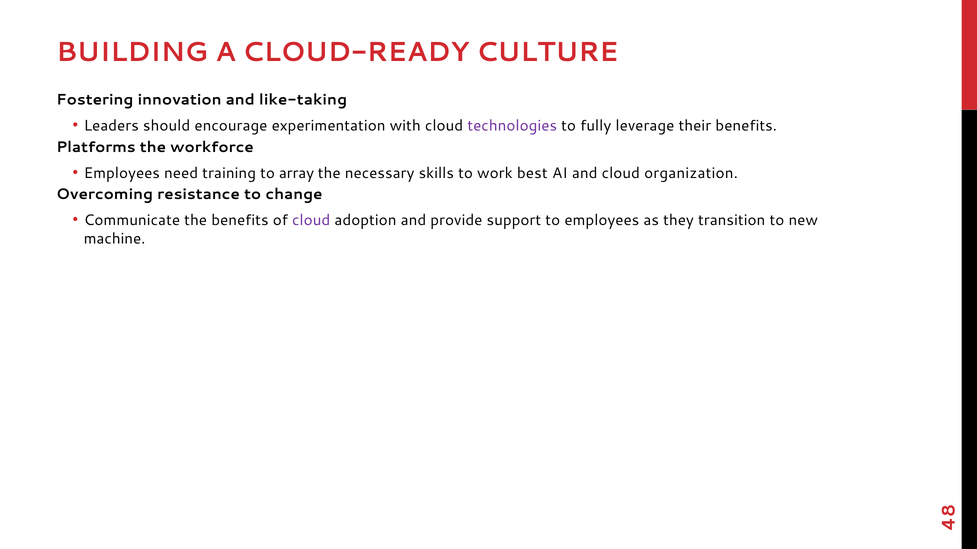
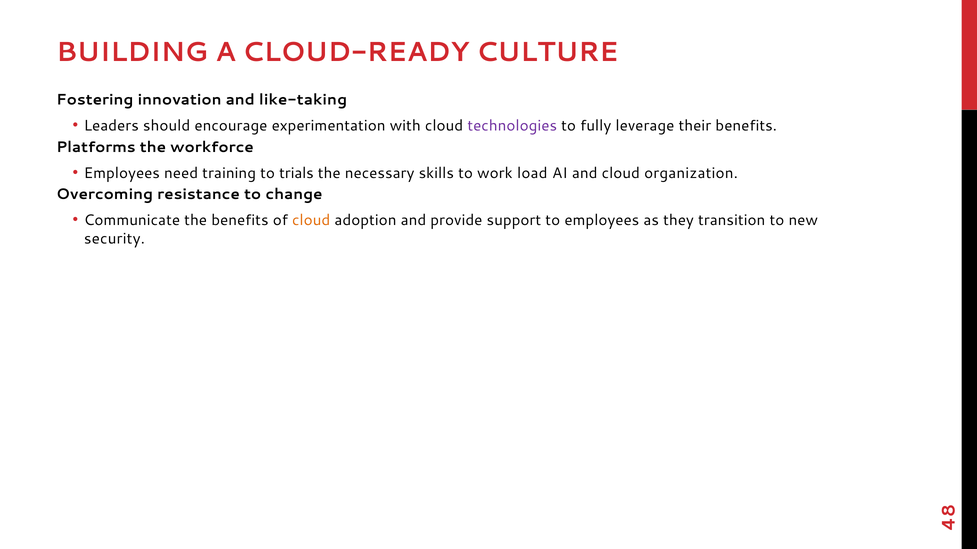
array: array -> trials
best: best -> load
cloud at (311, 221) colour: purple -> orange
machine: machine -> security
